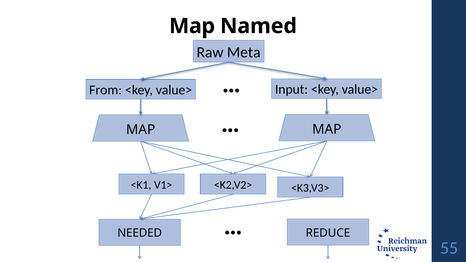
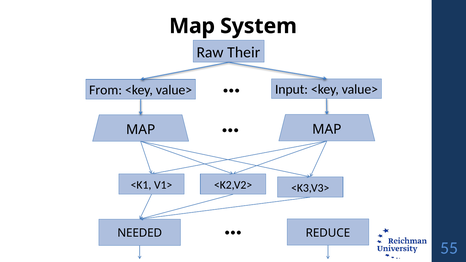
Named: Named -> System
Meta: Meta -> Their
